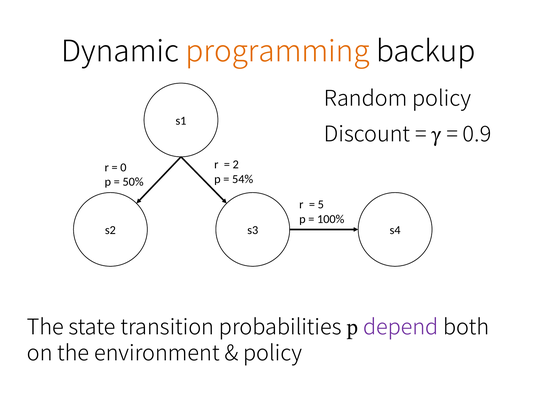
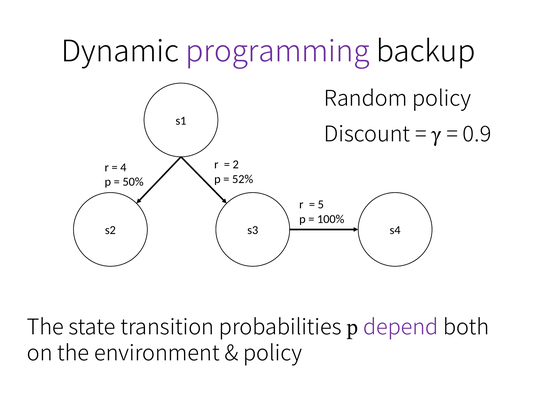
programming colour: orange -> purple
0: 0 -> 4
54%: 54% -> 52%
